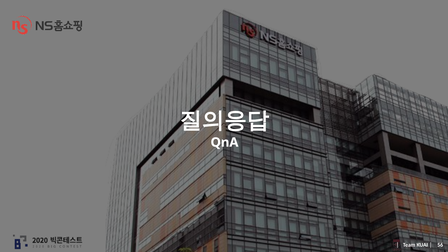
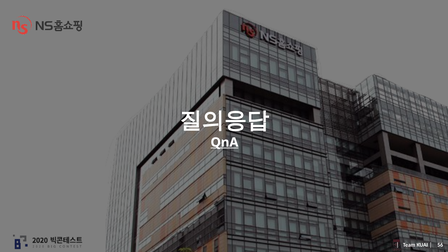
QnA underline: none -> present
